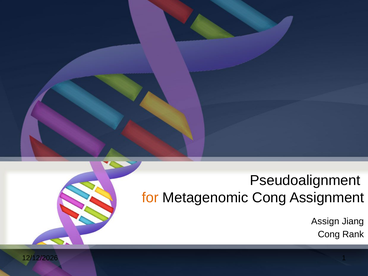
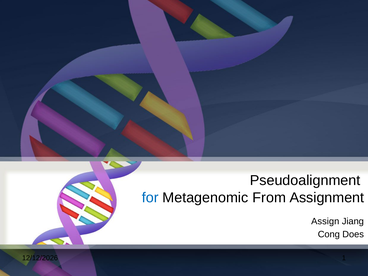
for colour: orange -> blue
Metagenomic Cong: Cong -> From
Rank: Rank -> Does
